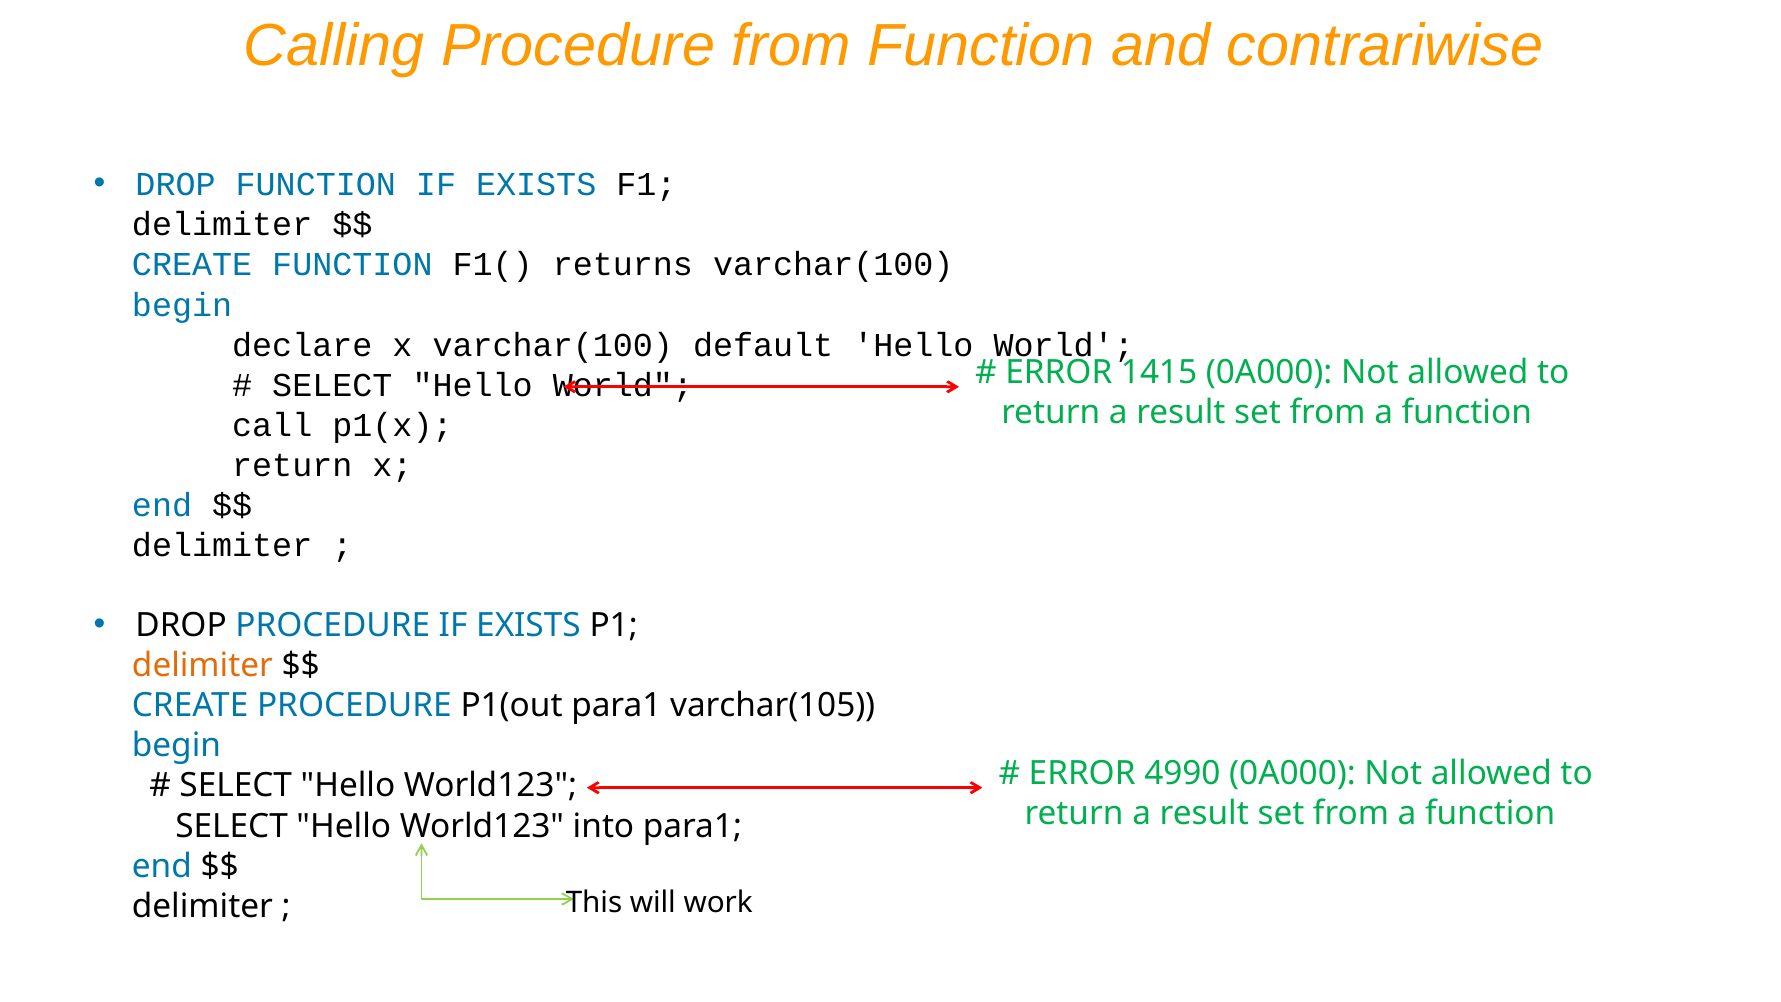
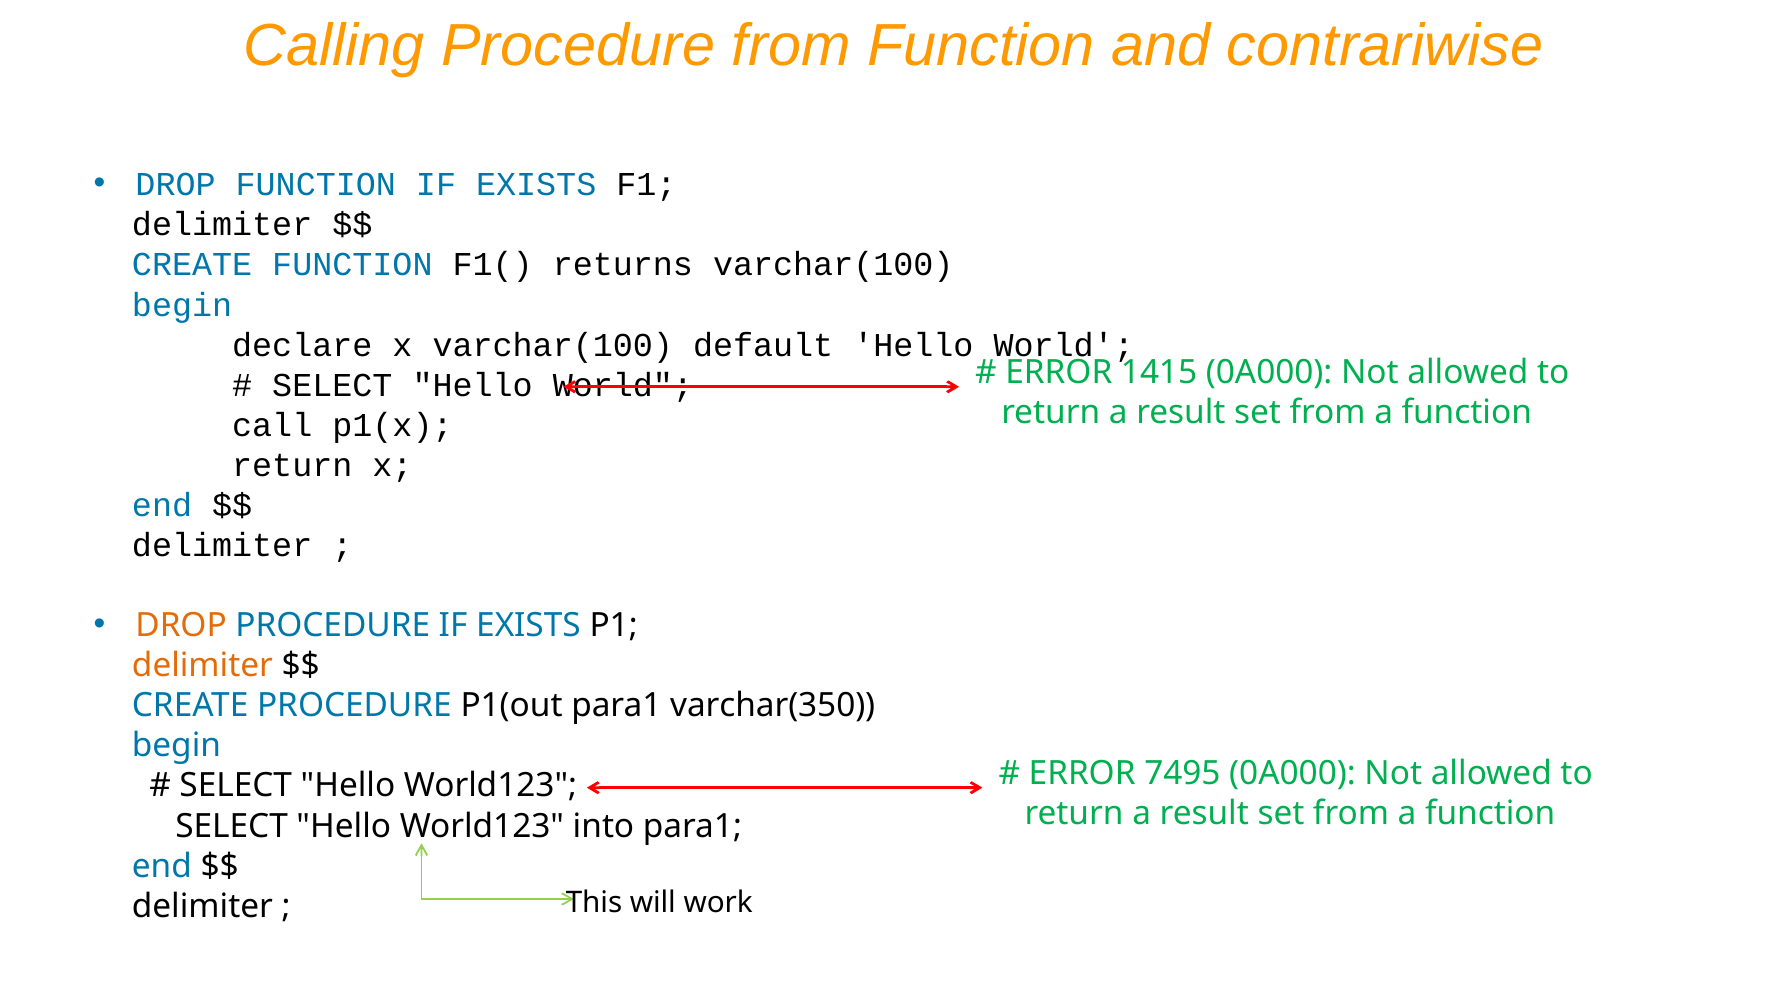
DROP at (181, 626) colour: black -> orange
varchar(105: varchar(105 -> varchar(350
4990: 4990 -> 7495
